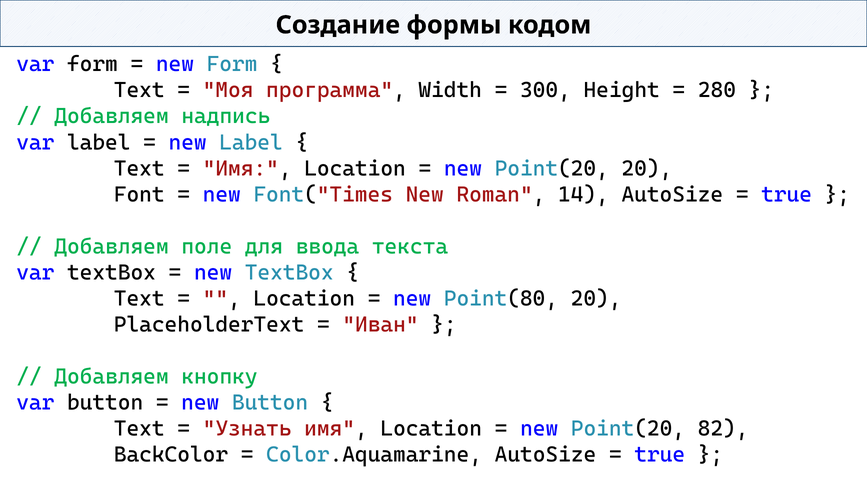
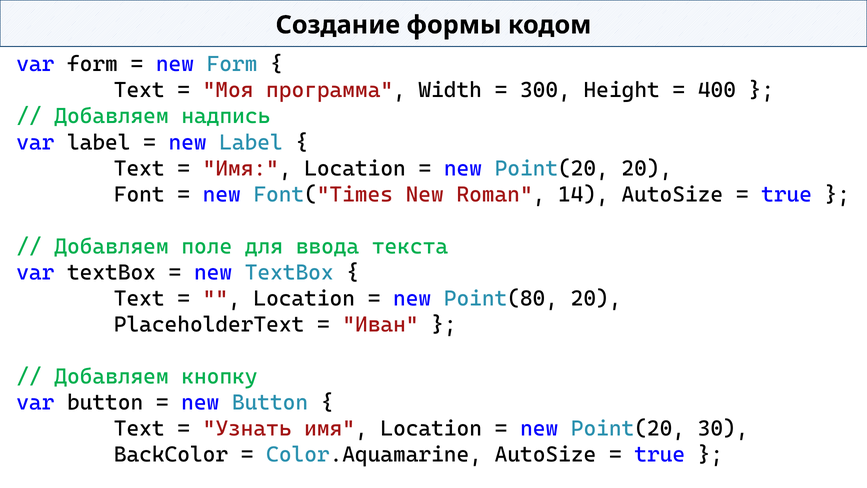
280: 280 -> 400
82: 82 -> 30
